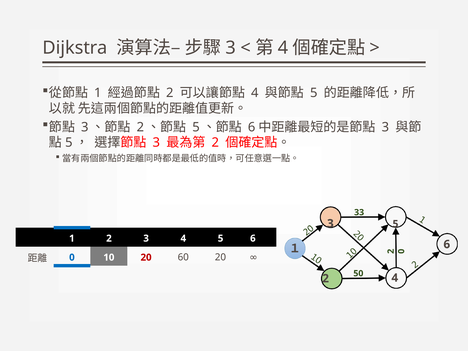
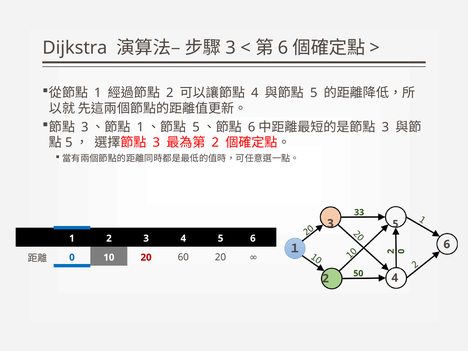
4 at (283, 48): 4 -> 6
2 at (140, 127): 2 -> 1
